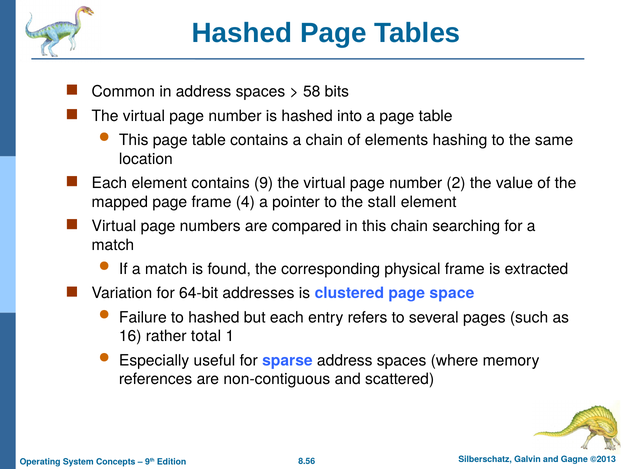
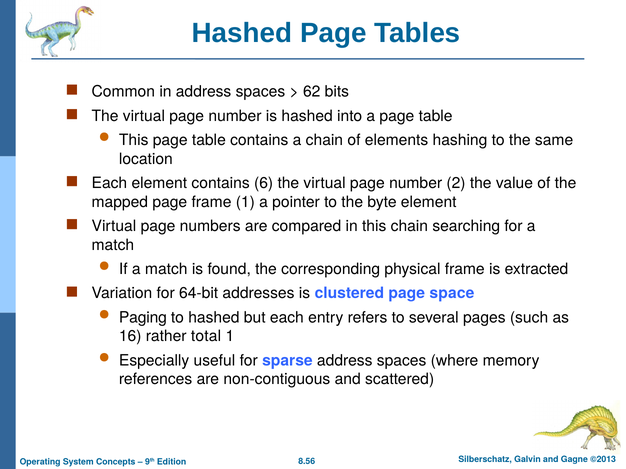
58: 58 -> 62
9: 9 -> 6
frame 4: 4 -> 1
stall: stall -> byte
Failure: Failure -> Paging
